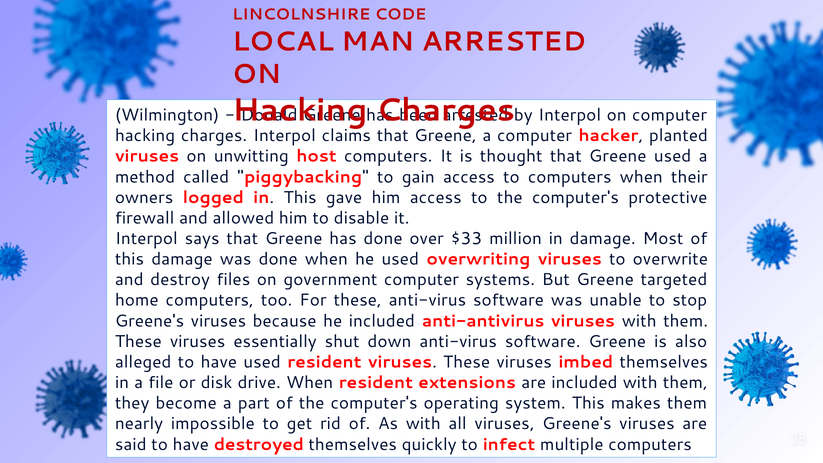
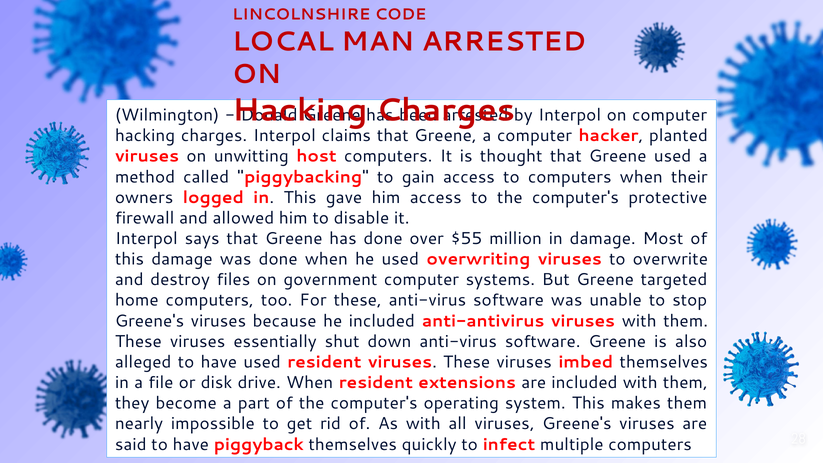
$33: $33 -> $55
destroyed: destroyed -> piggyback
